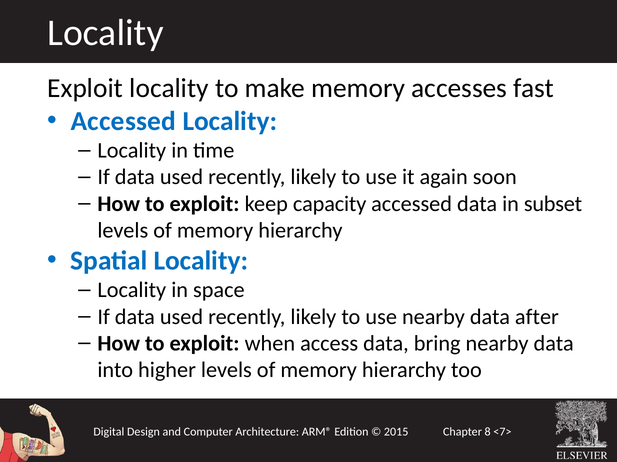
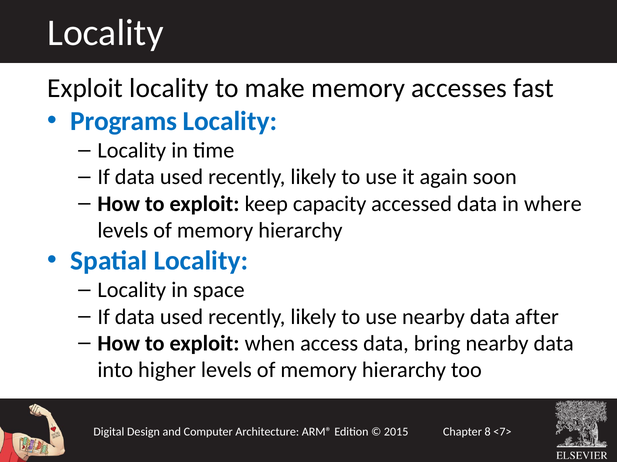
Accessed at (123, 121): Accessed -> Programs
subset: subset -> where
